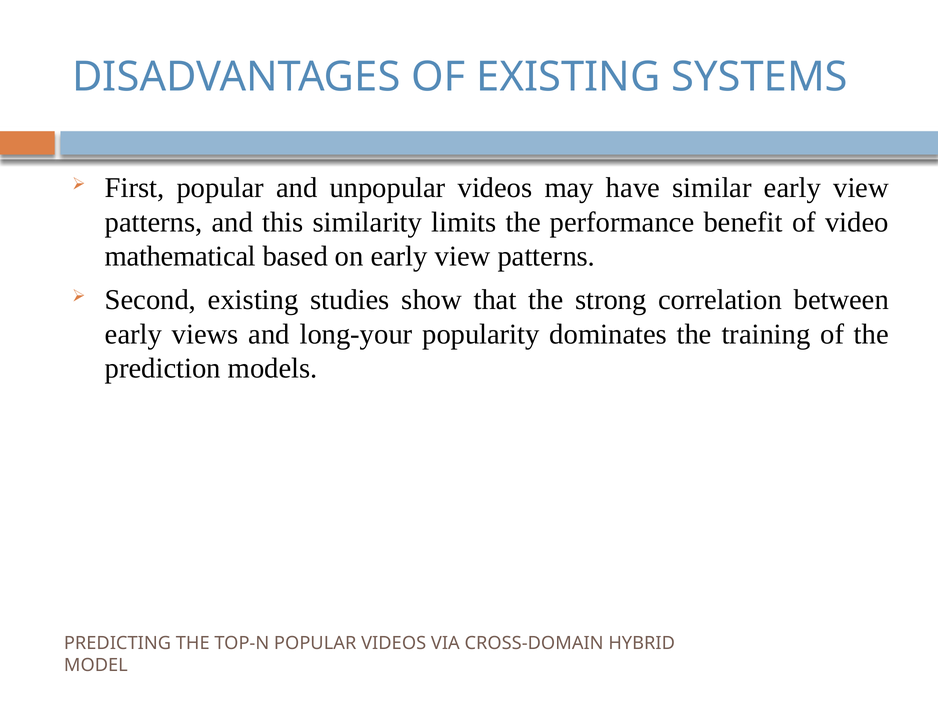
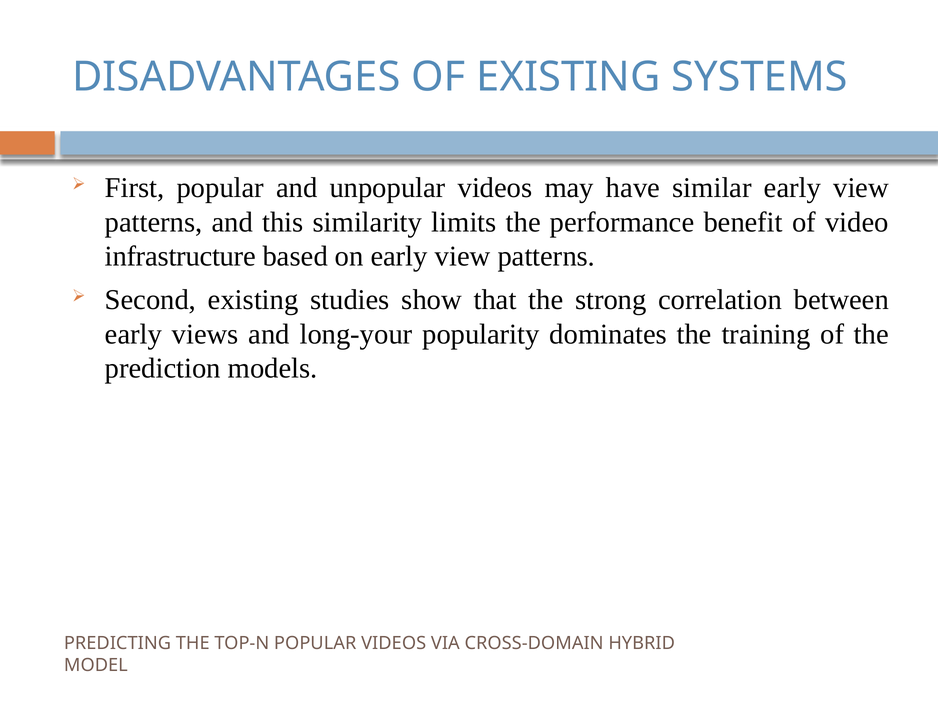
mathematical: mathematical -> infrastructure
